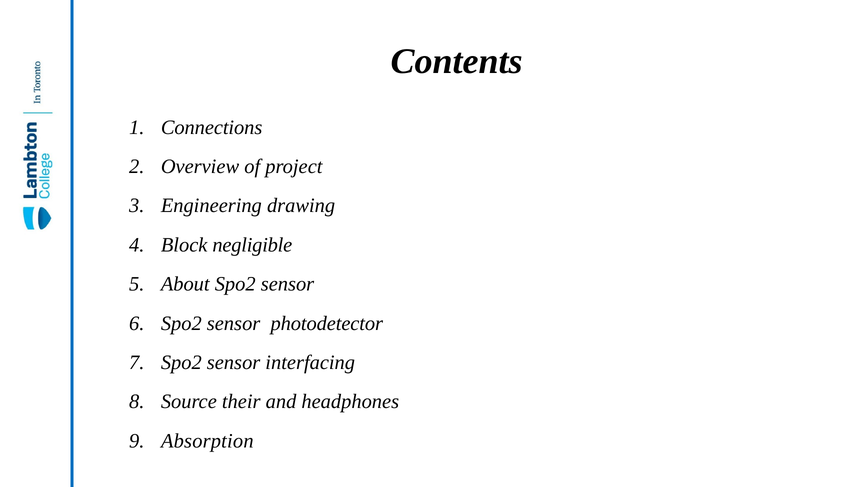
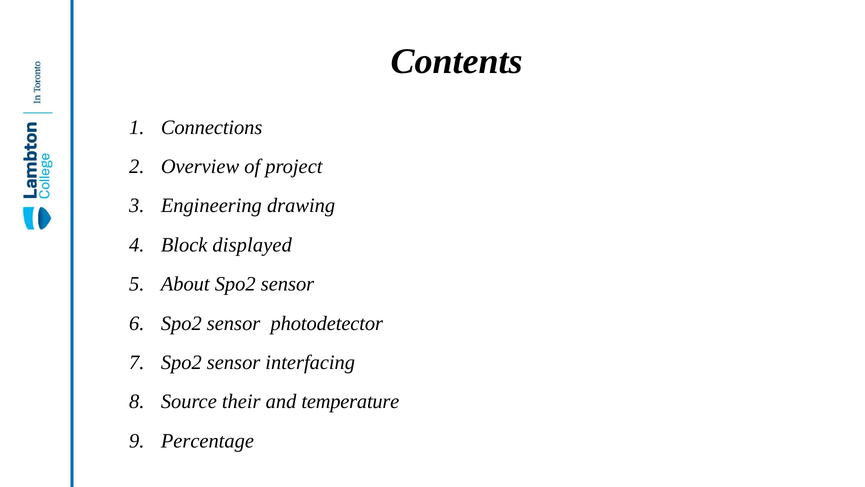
negligible: negligible -> displayed
headphones: headphones -> temperature
Absorption: Absorption -> Percentage
